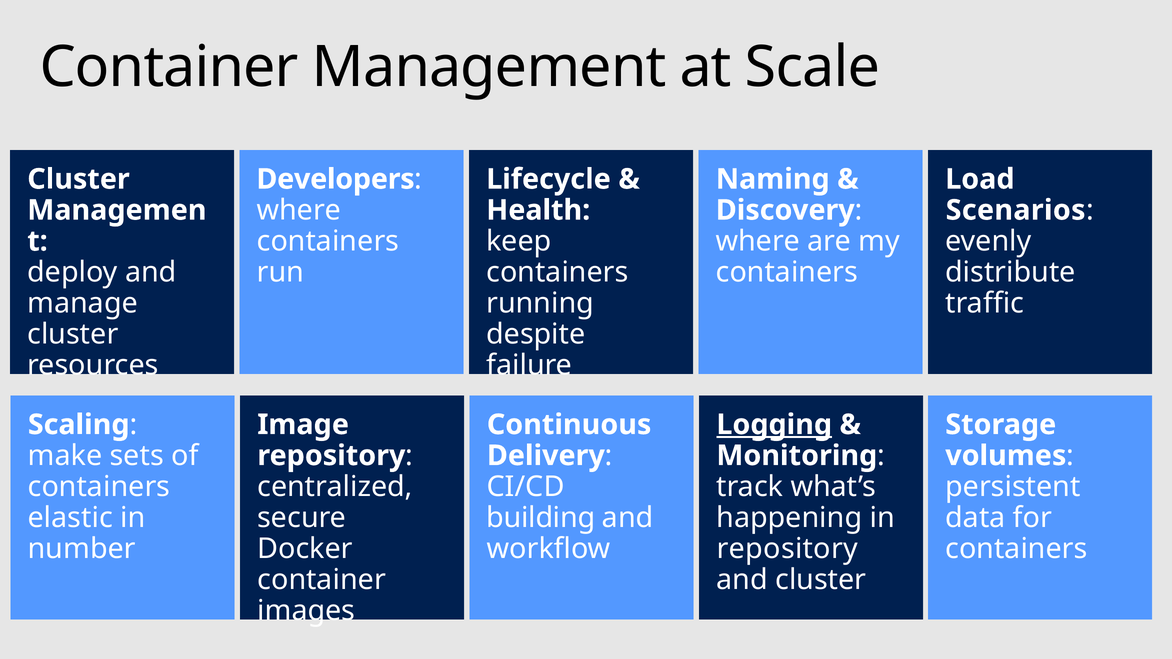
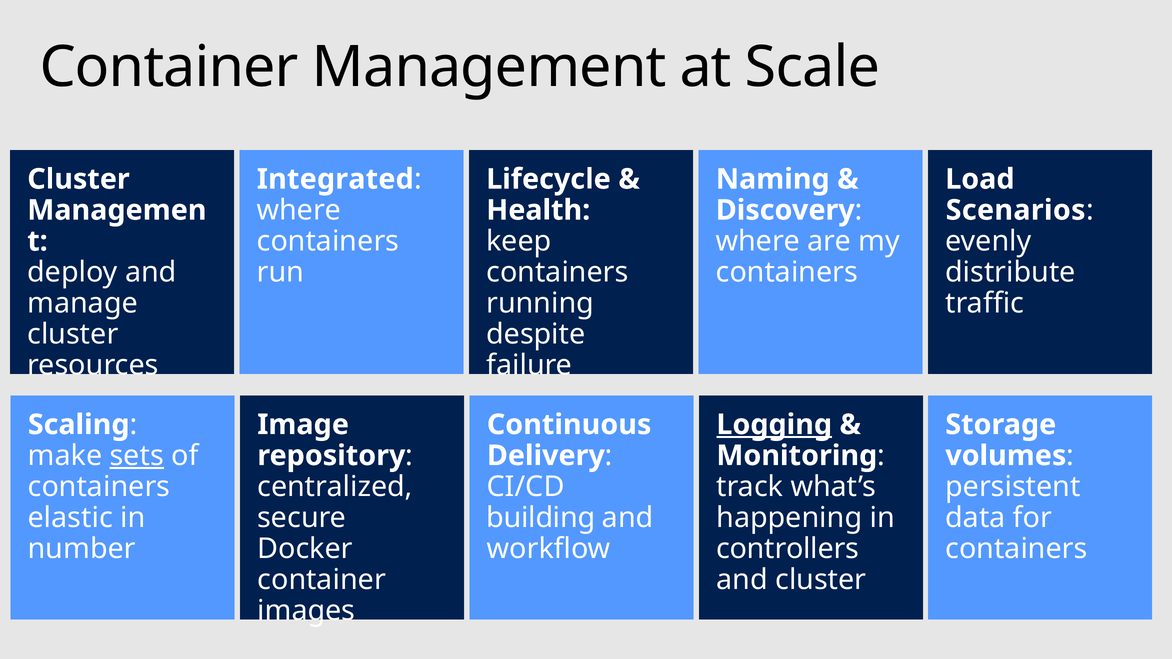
Developers: Developers -> Integrated
sets underline: none -> present
repository at (787, 549): repository -> controllers
